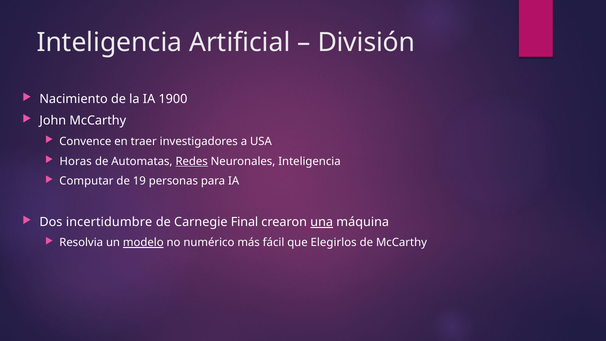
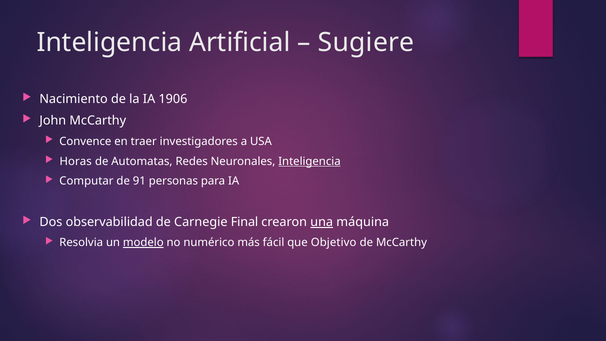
División: División -> Sugiere
1900: 1900 -> 1906
Redes underline: present -> none
Inteligencia at (309, 161) underline: none -> present
19: 19 -> 91
incertidumbre: incertidumbre -> observabilidad
Elegirlos: Elegirlos -> Objetivo
